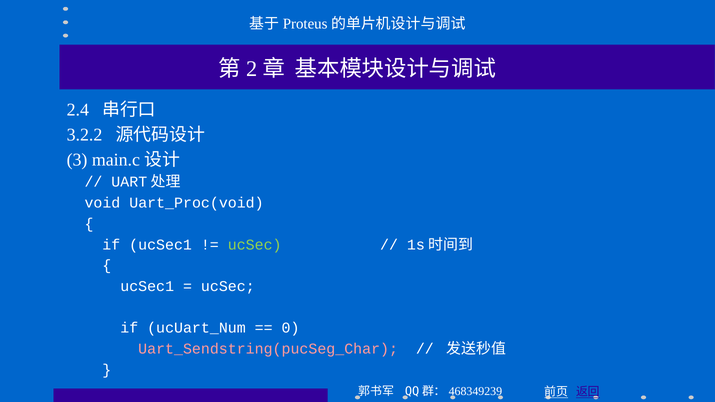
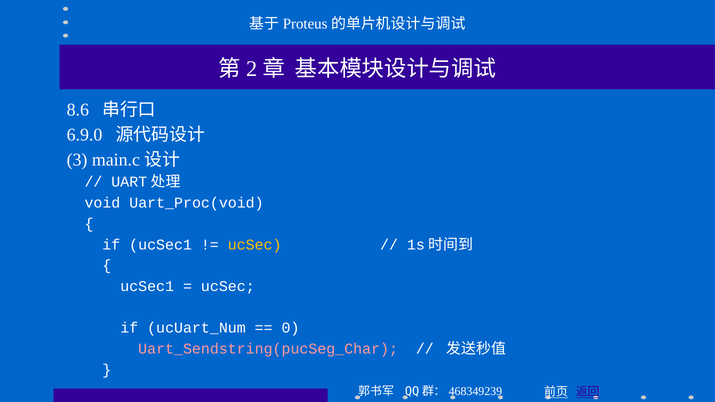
2.4: 2.4 -> 8.6
3.2.2: 3.2.2 -> 6.9.0
ucSec at (255, 245) colour: light green -> yellow
